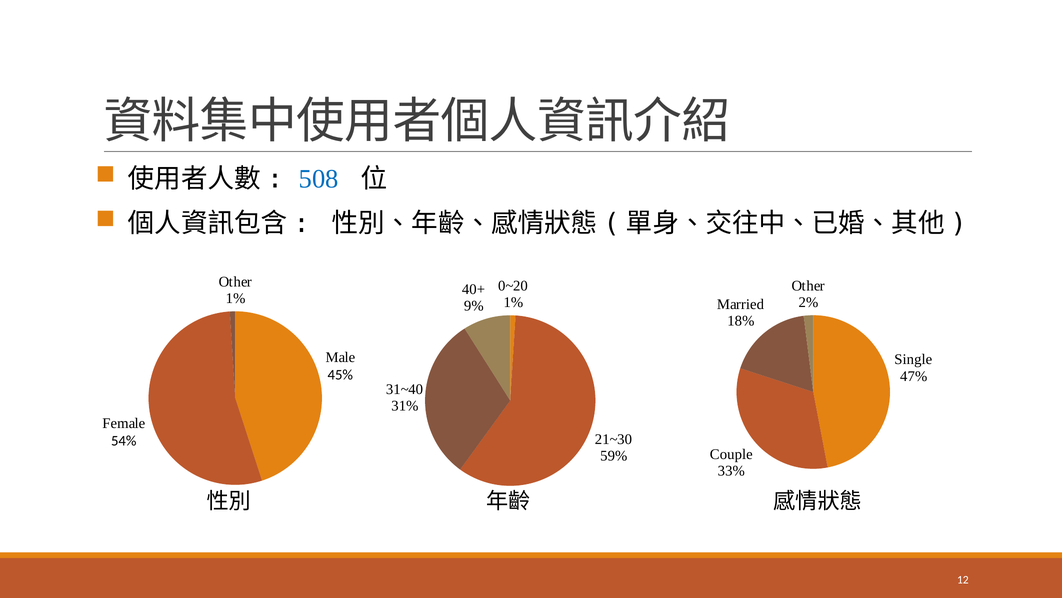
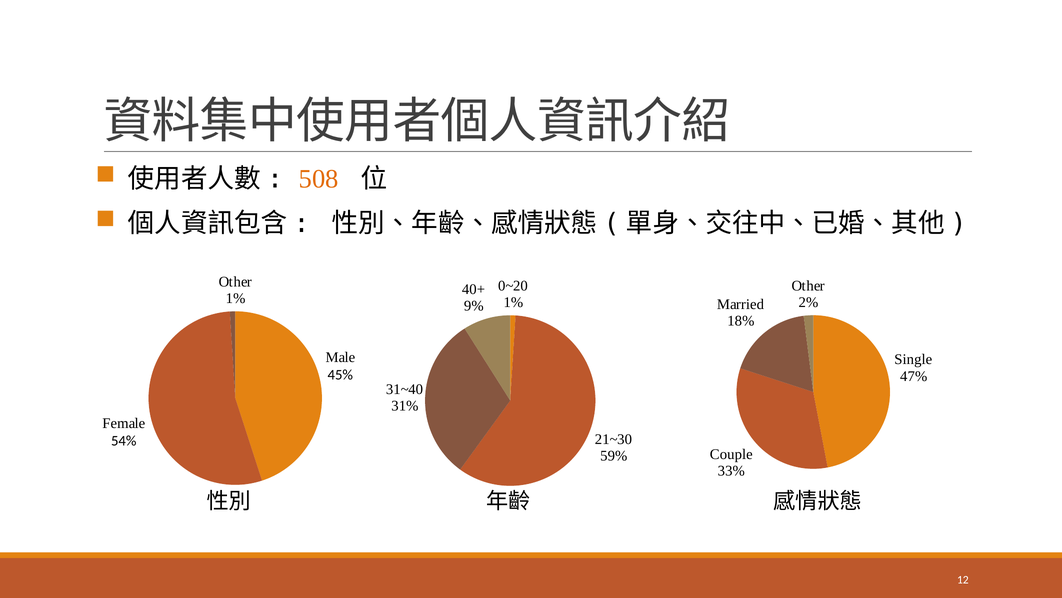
508 colour: blue -> orange
